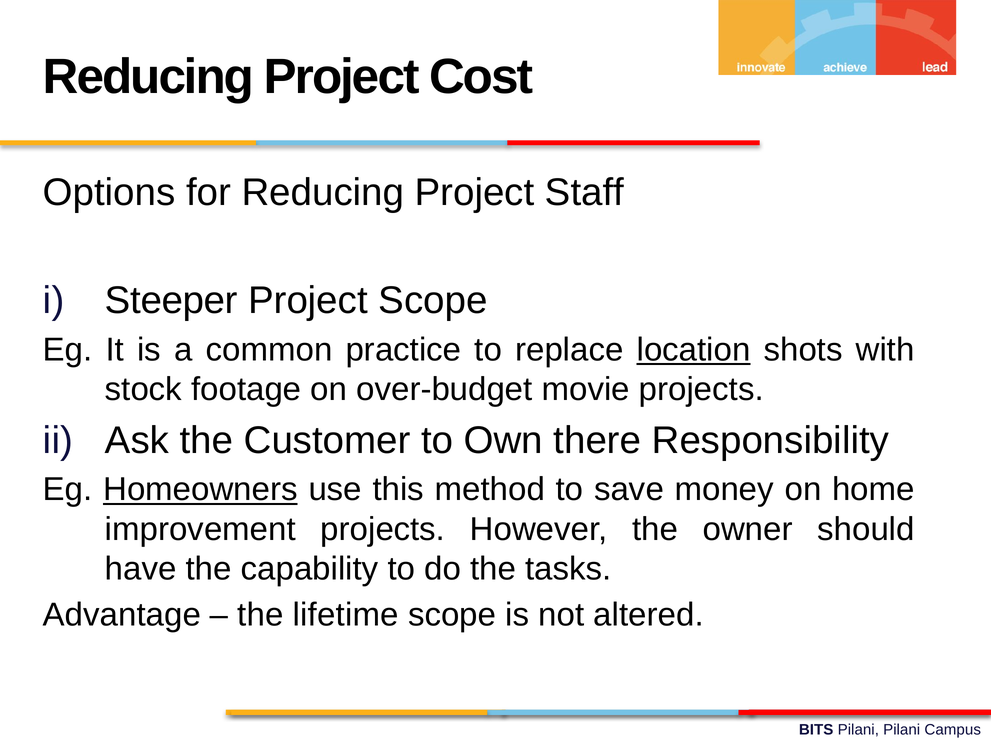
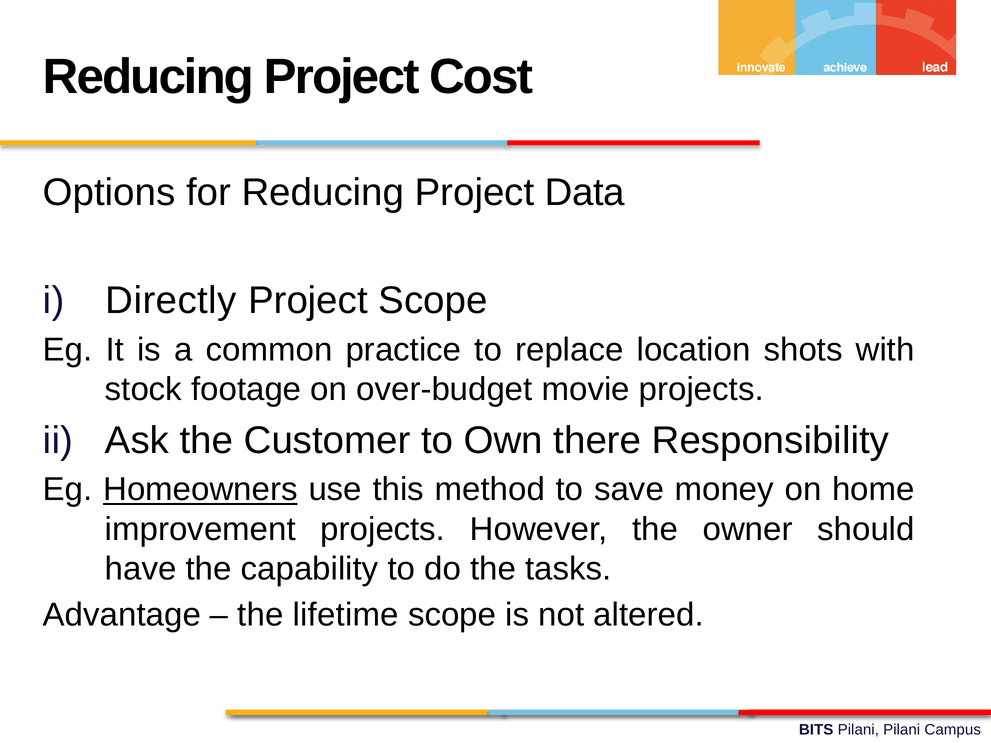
Staff: Staff -> Data
Steeper: Steeper -> Directly
location underline: present -> none
